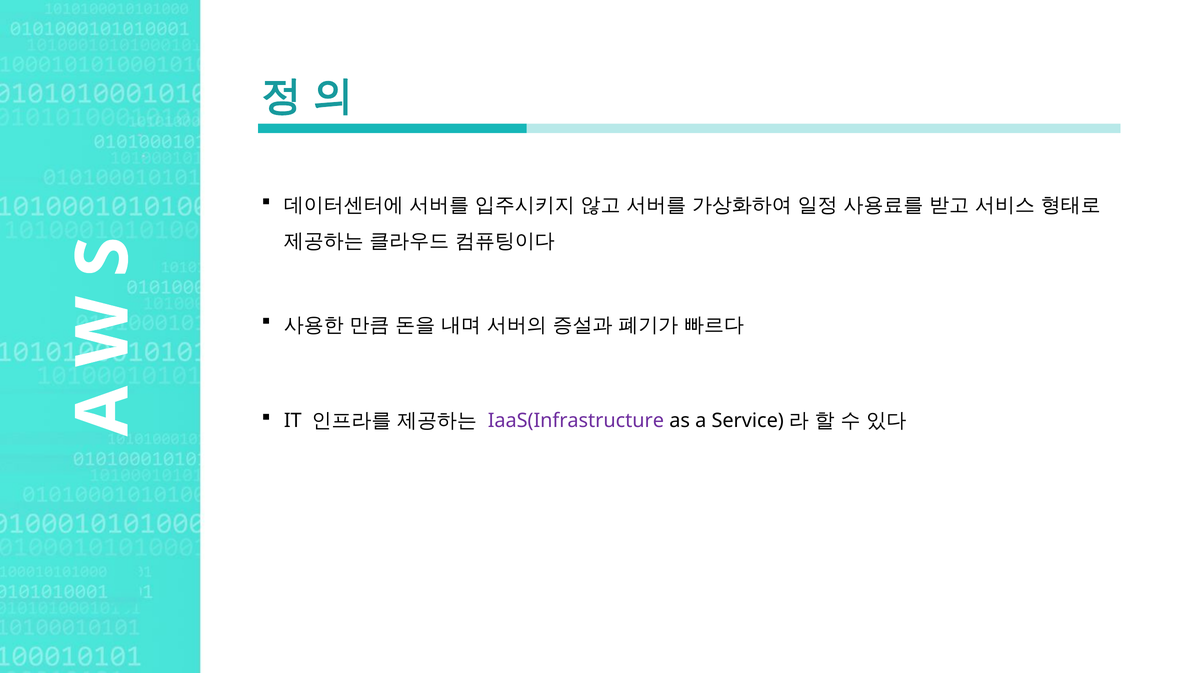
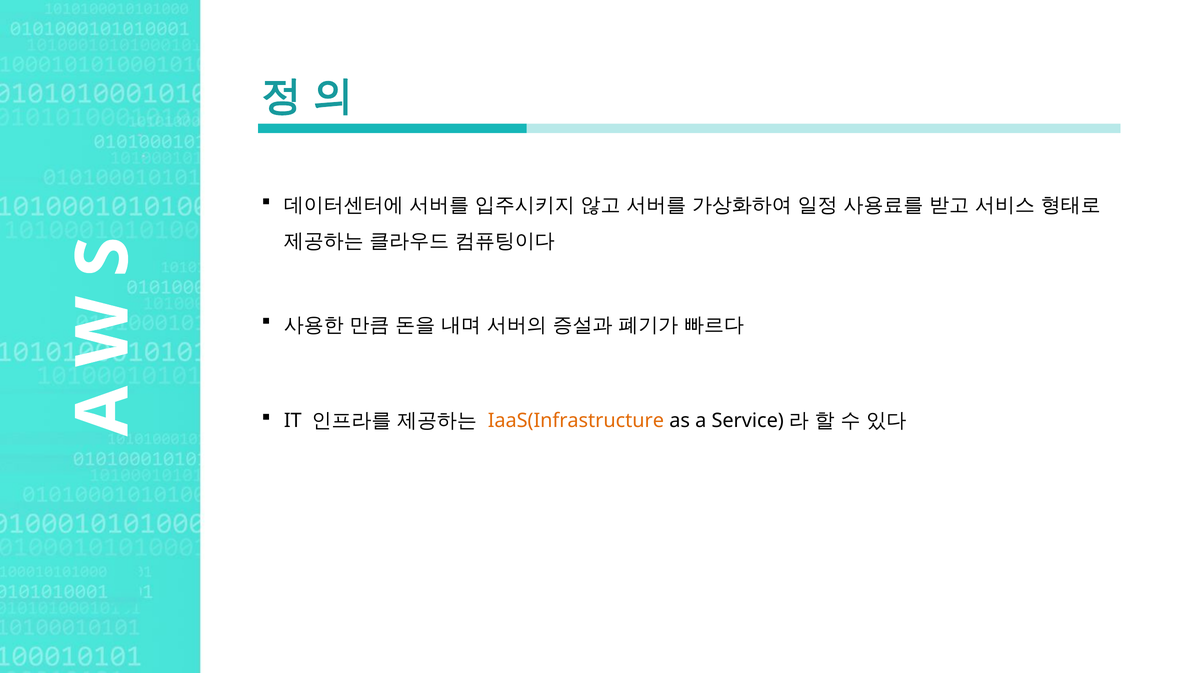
IaaS(Infrastructure colour: purple -> orange
